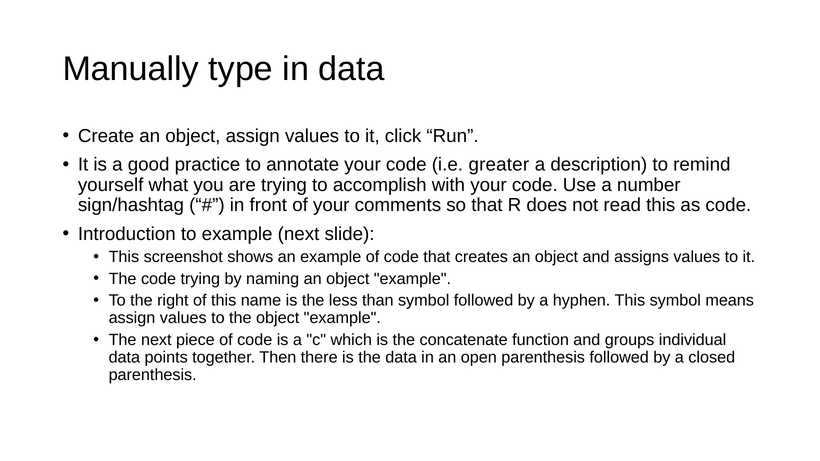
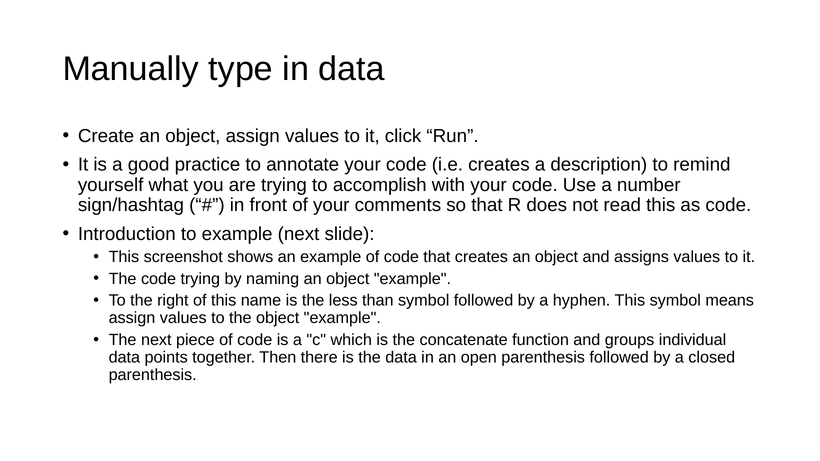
i.e greater: greater -> creates
